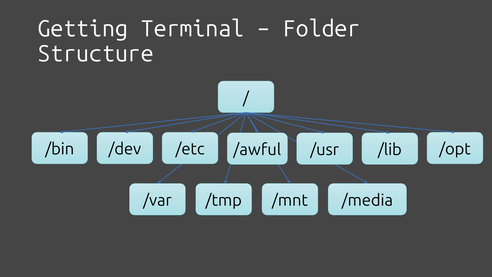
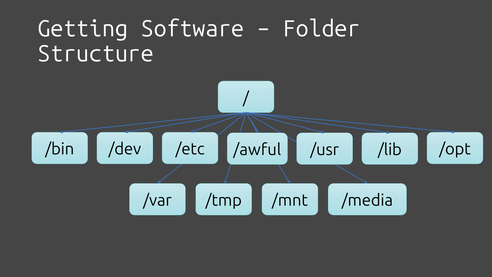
Terminal: Terminal -> Software
